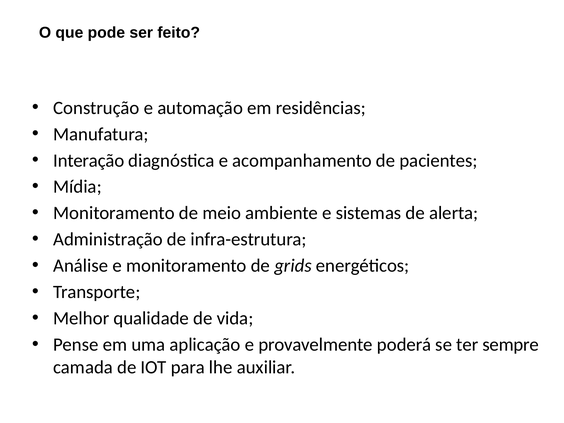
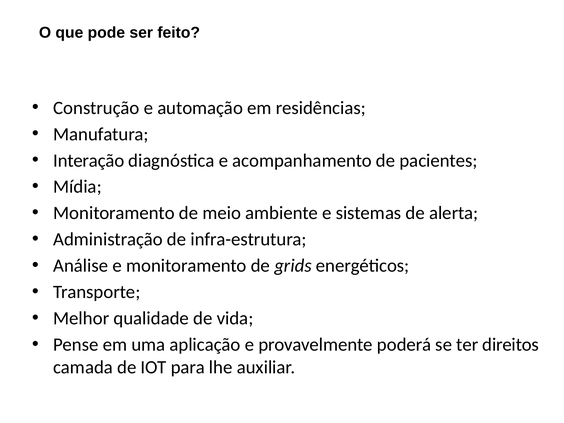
sempre: sempre -> direitos
